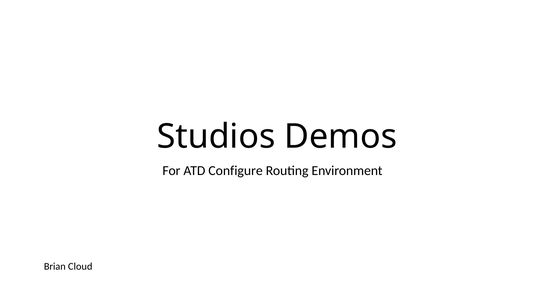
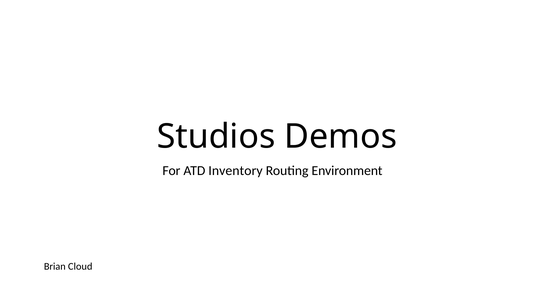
Configure: Configure -> Inventory
